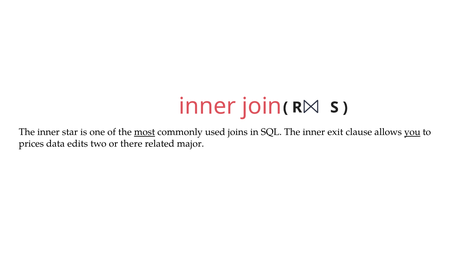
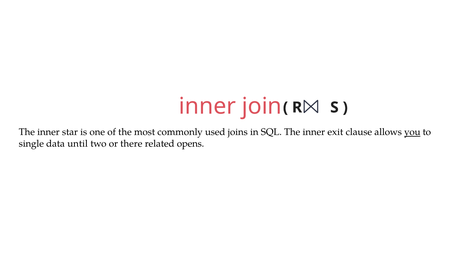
most underline: present -> none
prices: prices -> single
edits: edits -> until
major: major -> opens
